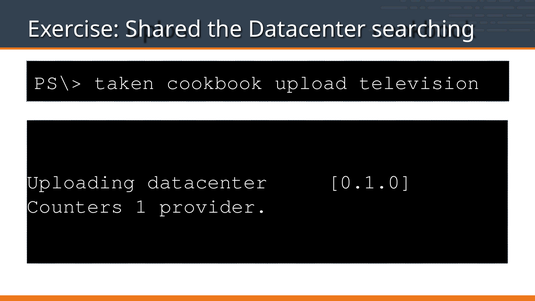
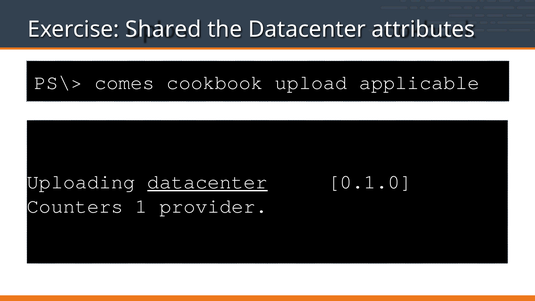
searching: searching -> attributes
taken: taken -> comes
television: television -> applicable
datacenter at (207, 182) underline: none -> present
